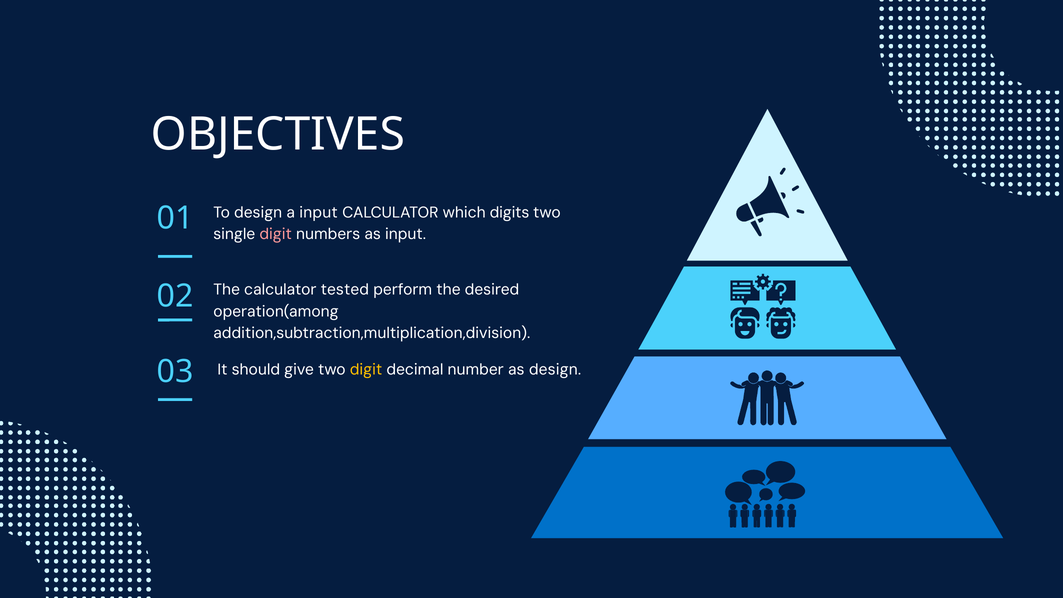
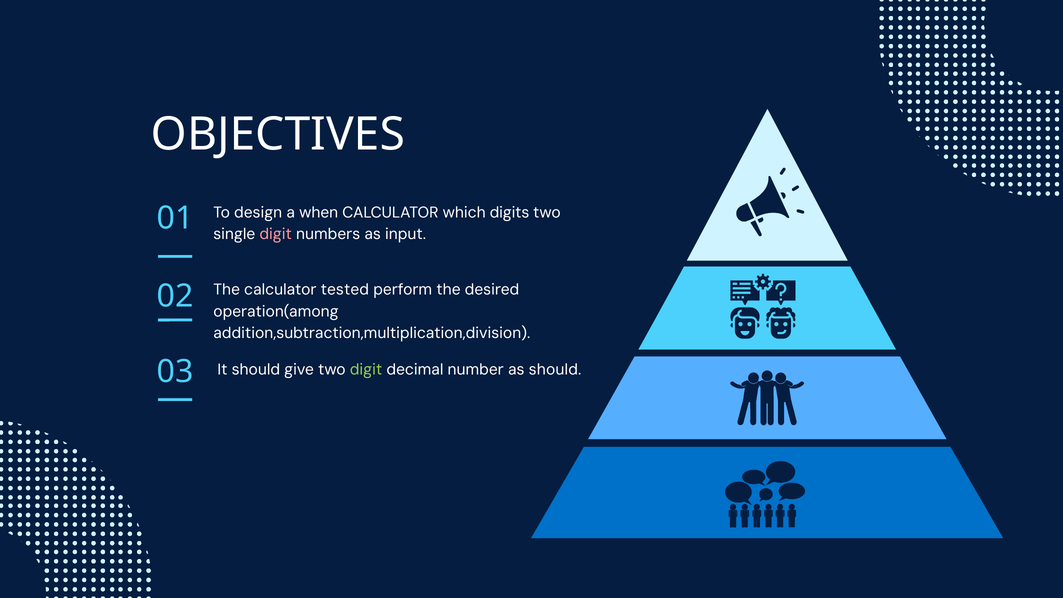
a input: input -> when
digit at (366, 369) colour: yellow -> light green
as design: design -> should
